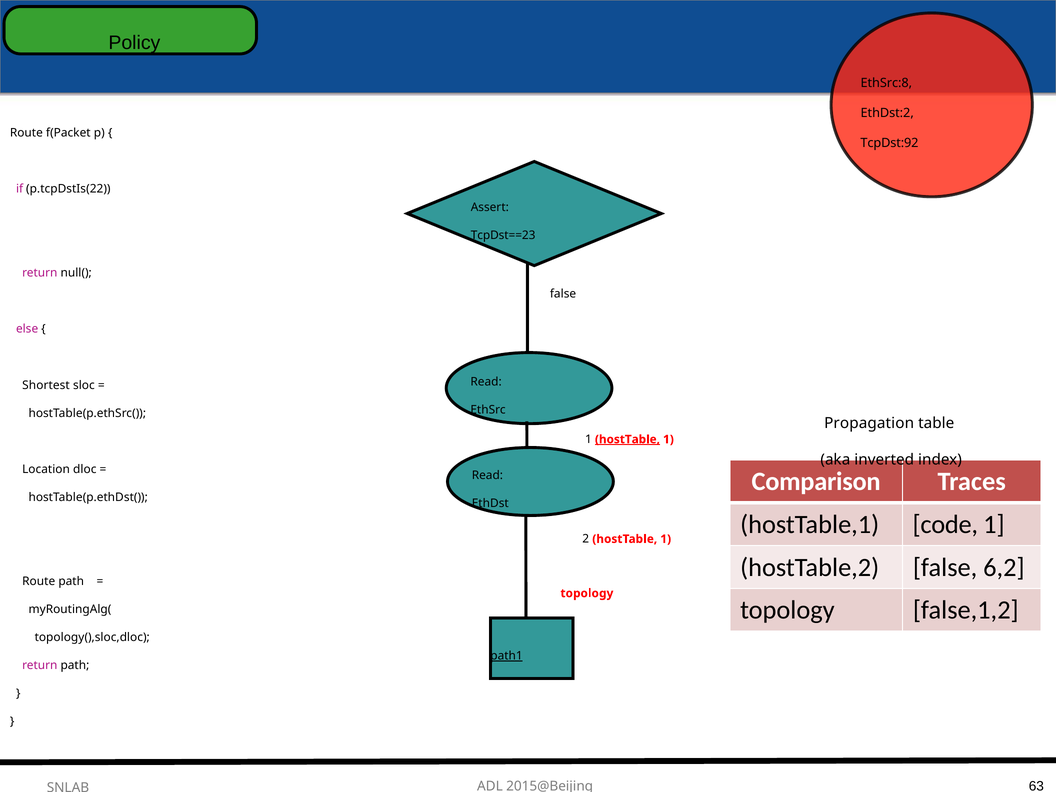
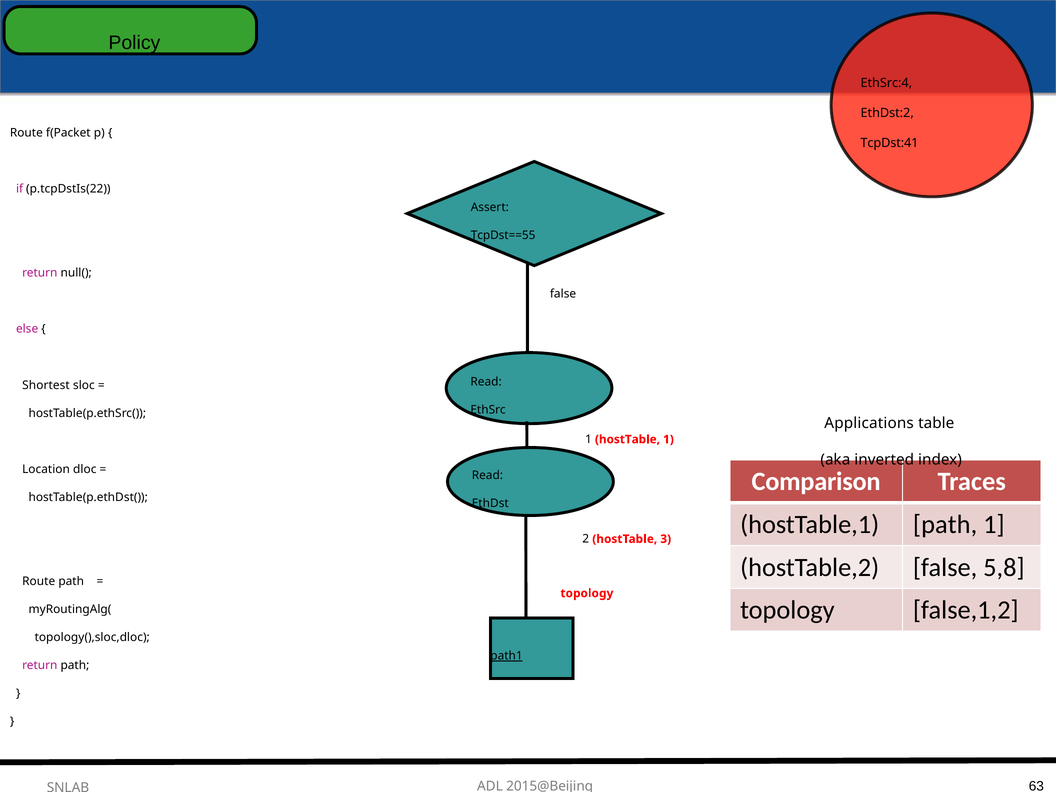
EthSrc:8: EthSrc:8 -> EthSrc:4
TcpDst:92: TcpDst:92 -> TcpDst:41
TcpDst==23: TcpDst==23 -> TcpDst==55
Propagation: Propagation -> Applications
hostTable at (627, 439) underline: present -> none
hostTable,1 code: code -> path
2 hostTable 1: 1 -> 3
6,2: 6,2 -> 5,8
